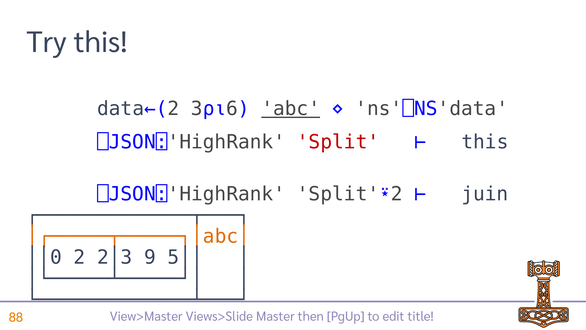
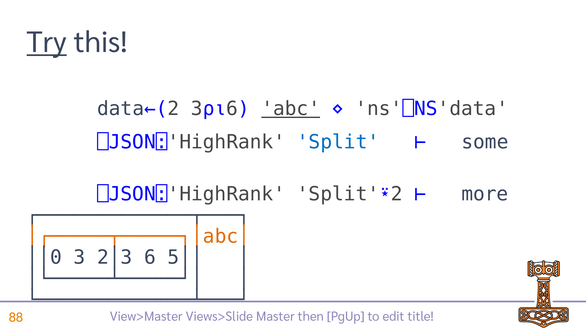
Try underline: none -> present
Split colour: red -> blue
this at (485, 142): this -> some
juin: juin -> more
2: 2 -> 3
9: 9 -> 6
